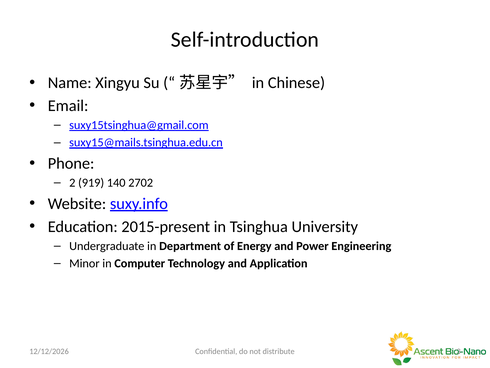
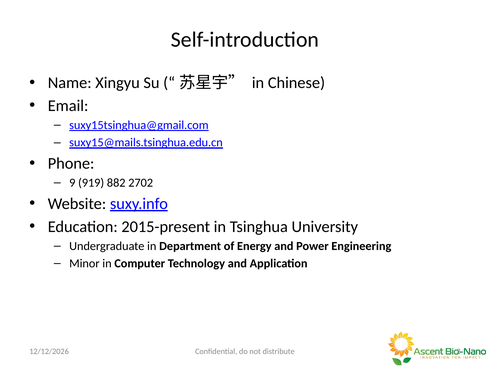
2: 2 -> 9
140: 140 -> 882
